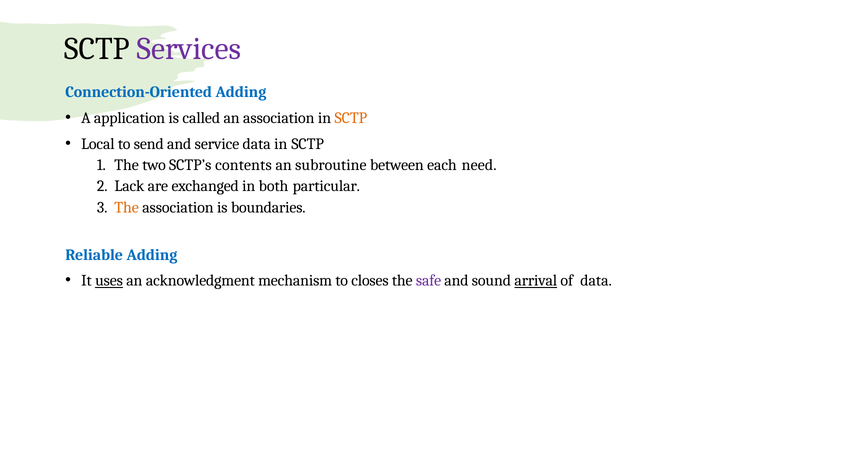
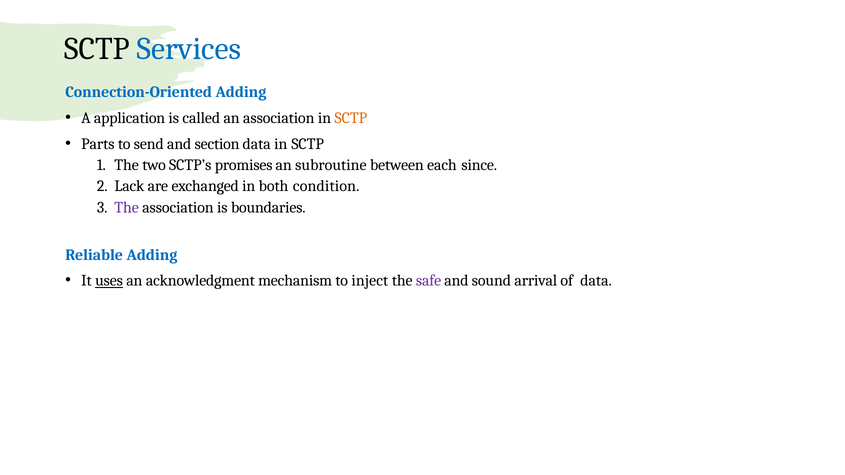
Services colour: purple -> blue
Local: Local -> Parts
service: service -> section
contents: contents -> promises
need: need -> since
particular: particular -> condition
The at (127, 208) colour: orange -> purple
closes: closes -> inject
arrival underline: present -> none
